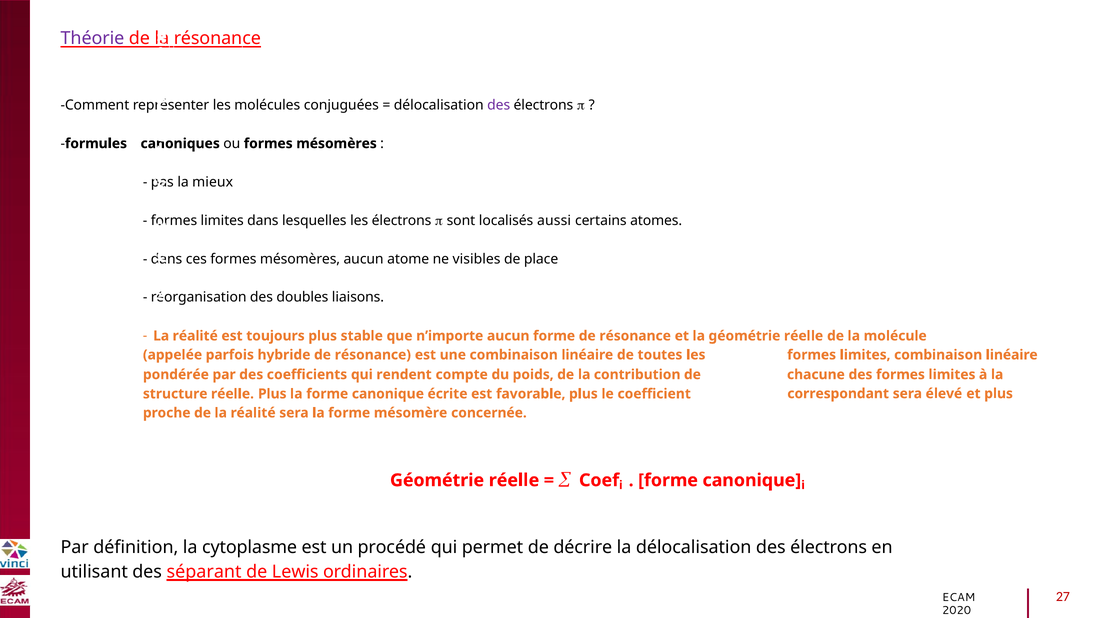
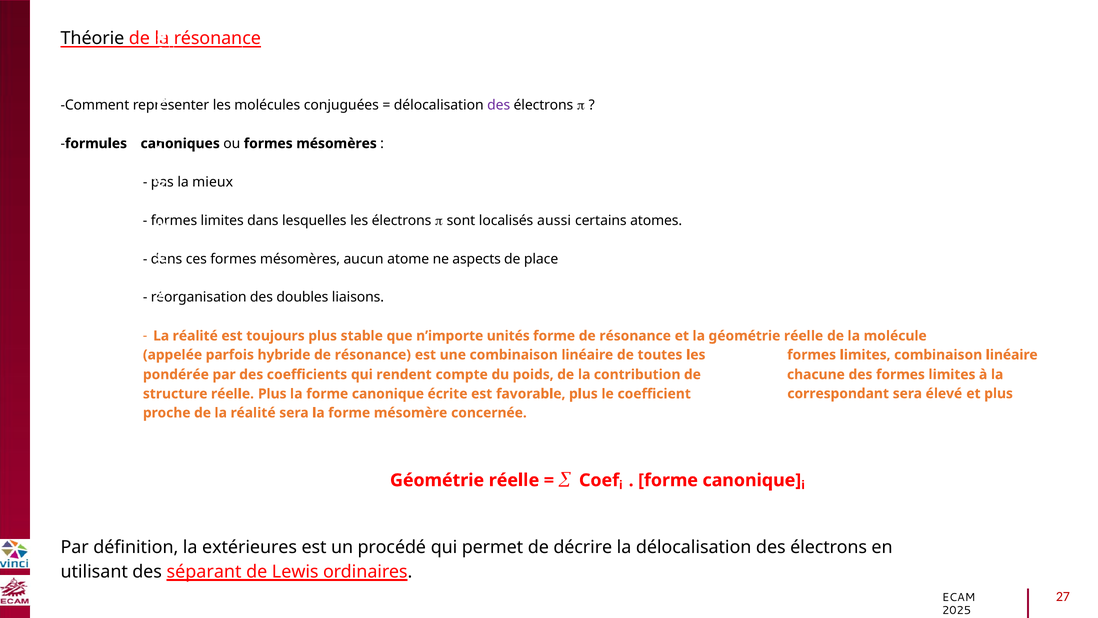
Théorie colour: purple -> black
visibles: visibles -> aspects
n’importe aucun: aucun -> unités
cytoplasme: cytoplasme -> extérieures
2020: 2020 -> 2025
